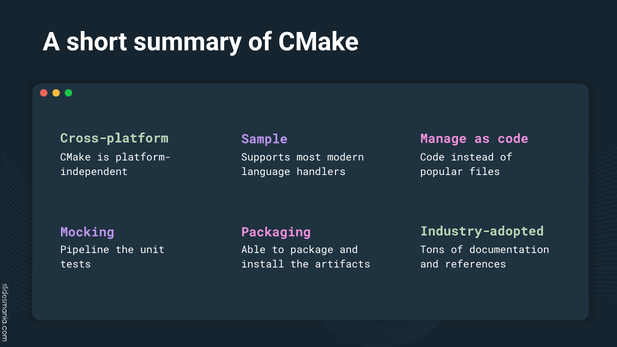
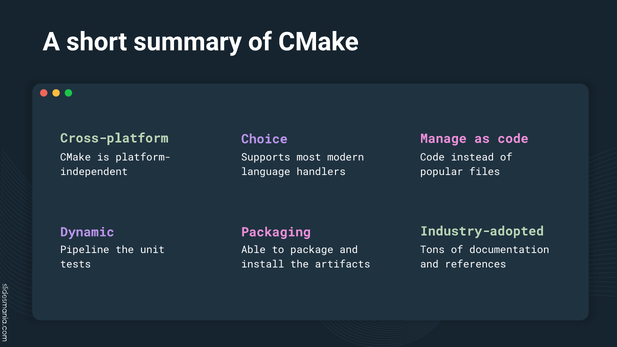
Sample: Sample -> Choice
Mocking: Mocking -> Dynamic
